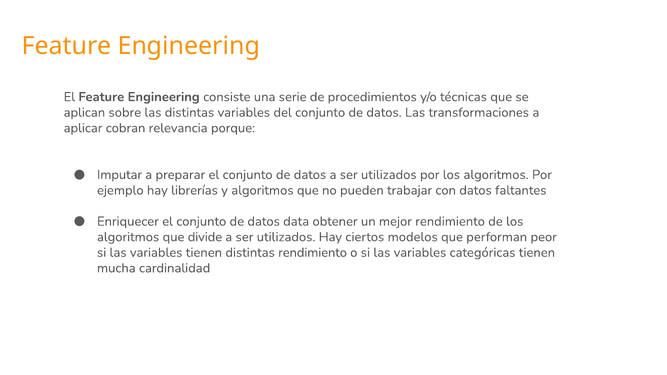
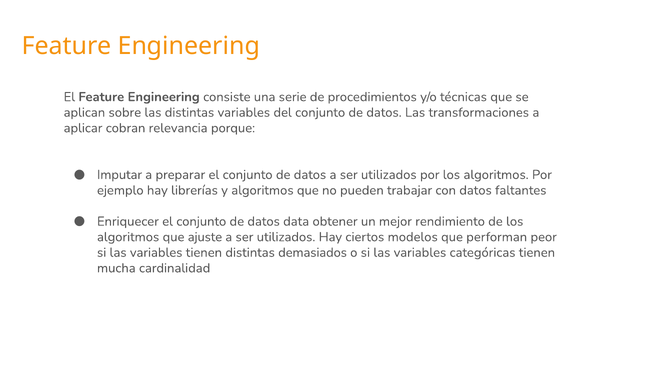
divide: divide -> ajuste
distintas rendimiento: rendimiento -> demasiados
